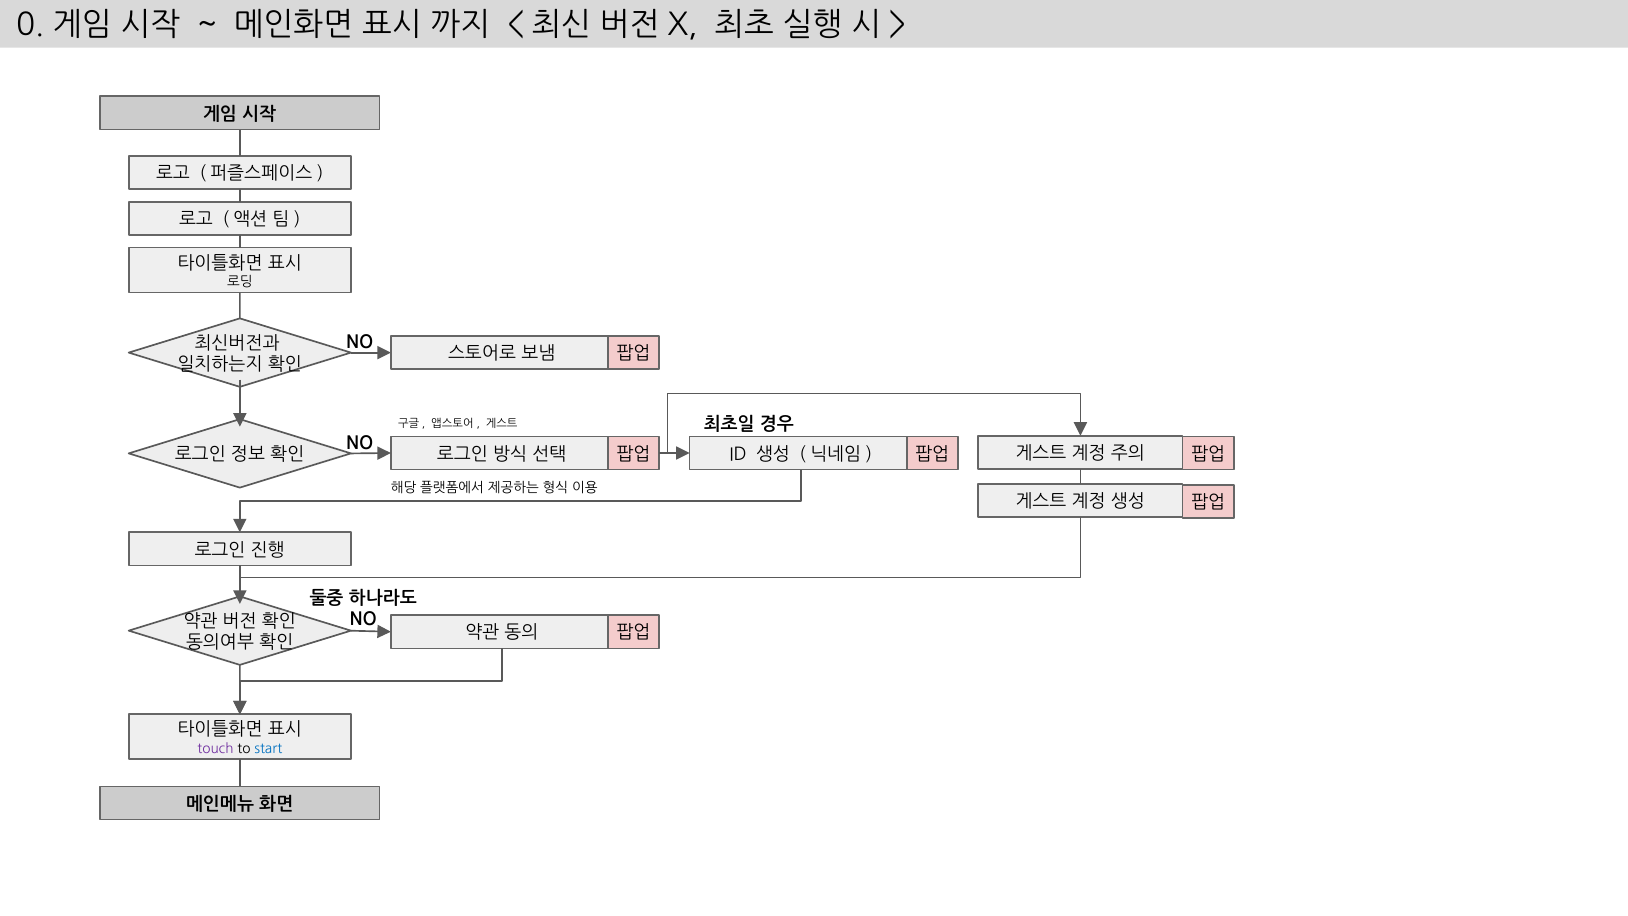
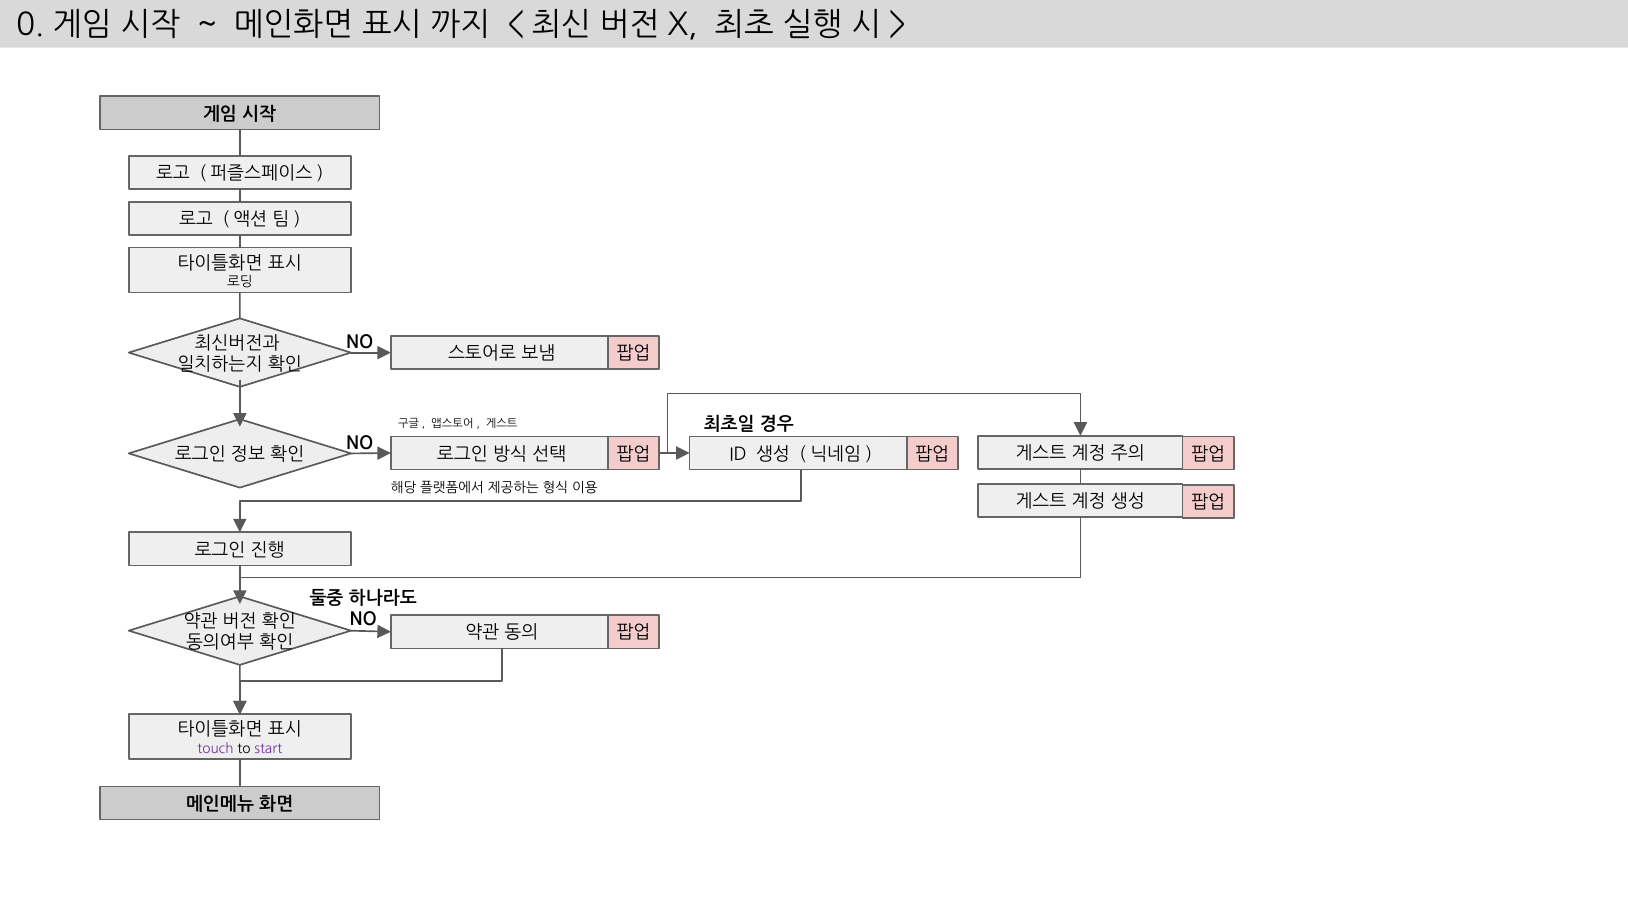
start colour: blue -> purple
